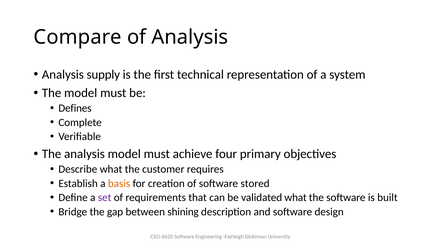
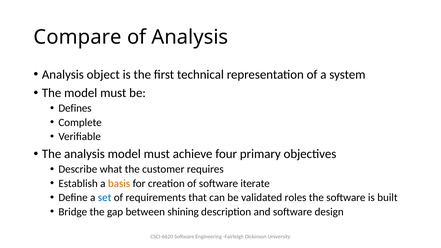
supply: supply -> object
stored: stored -> iterate
set colour: purple -> blue
validated what: what -> roles
